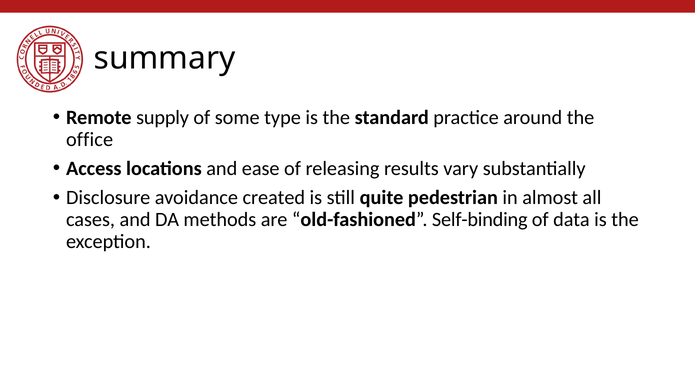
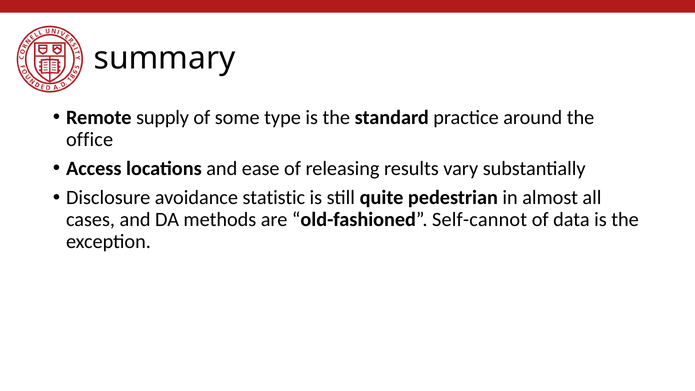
created: created -> statistic
Self-binding: Self-binding -> Self-cannot
